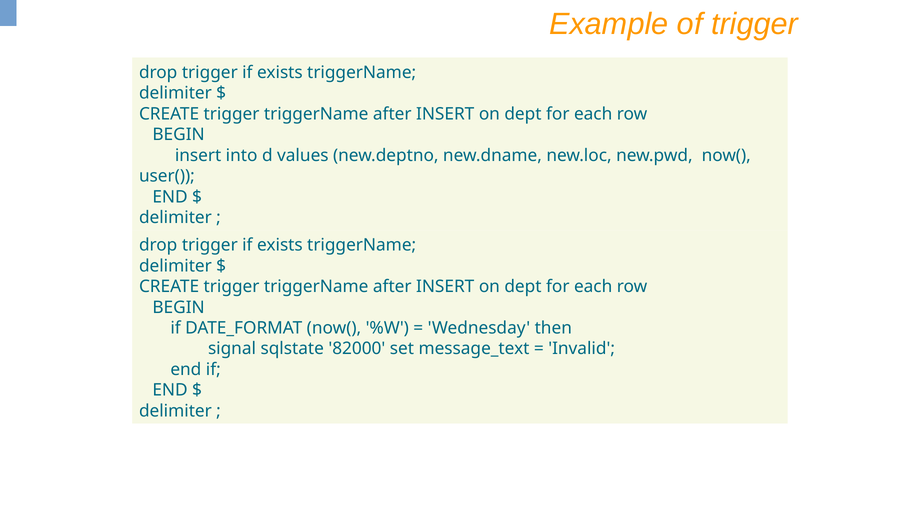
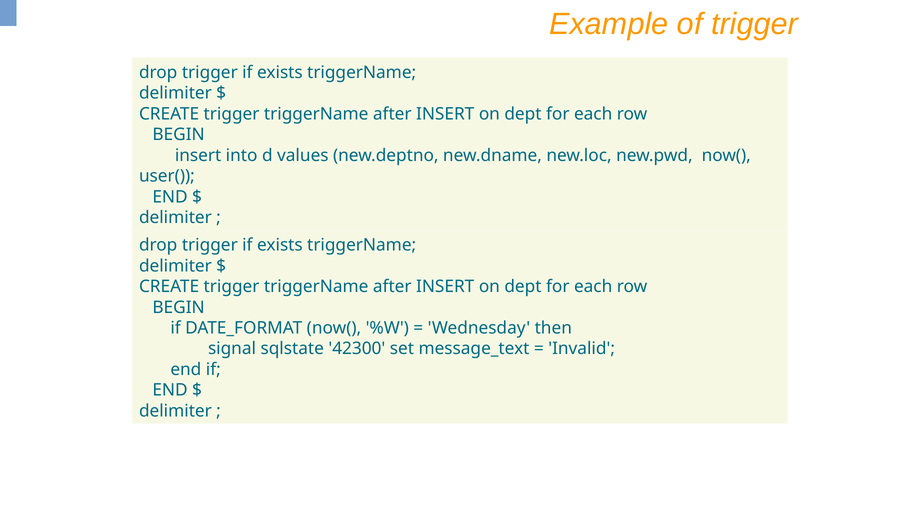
82000: 82000 -> 42300
